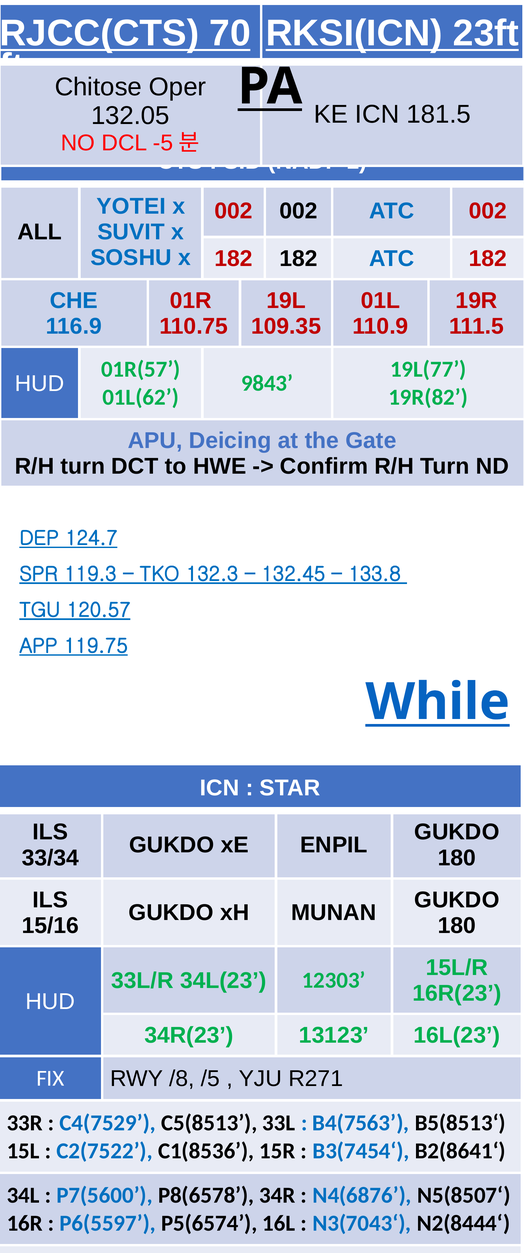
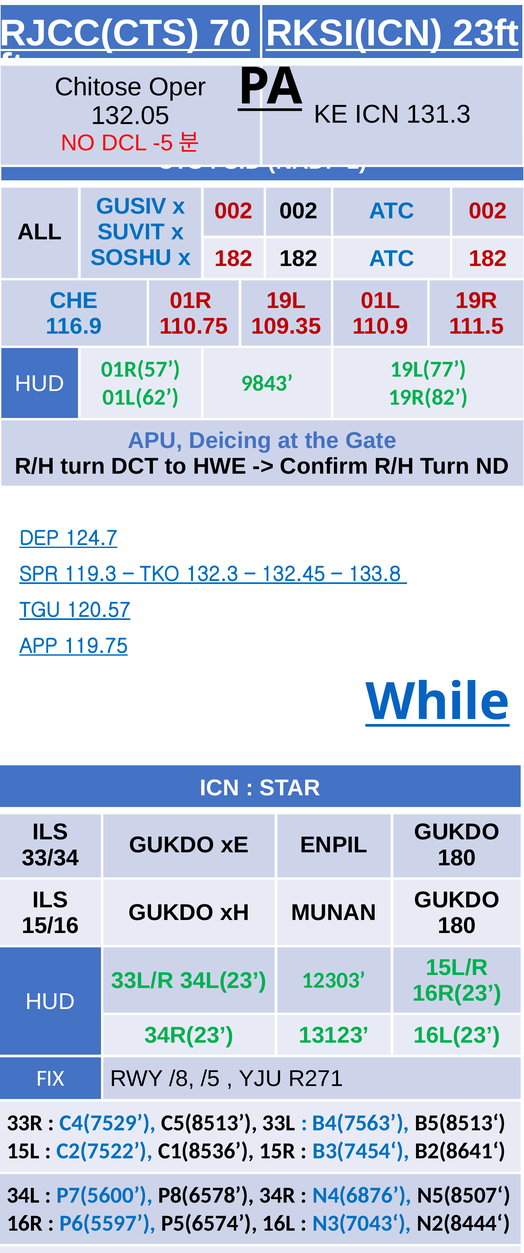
181.5: 181.5 -> 131.3
YOTEI: YOTEI -> GUSIV
